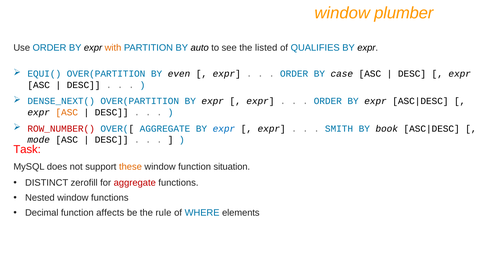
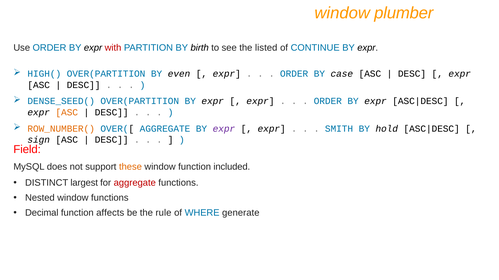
with colour: orange -> red
auto: auto -> birth
QUALIFIES: QUALIFIES -> CONTINUE
EQUI(: EQUI( -> HIGH(
DENSE_NEXT(: DENSE_NEXT( -> DENSE_SEED(
ROW_NUMBER( colour: red -> orange
expr at (224, 129) colour: blue -> purple
book: book -> hold
mode: mode -> sign
Task: Task -> Field
situation: situation -> included
zerofill: zerofill -> largest
elements: elements -> generate
